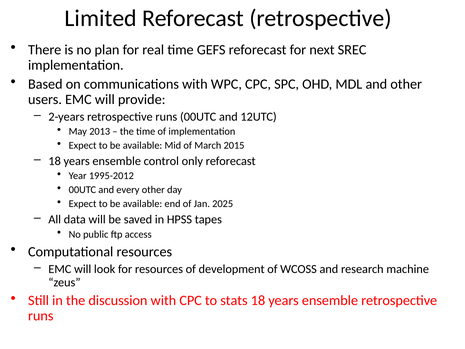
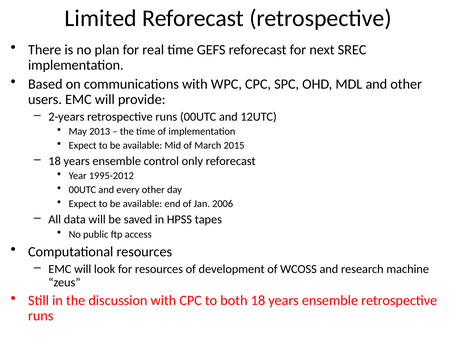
2025: 2025 -> 2006
stats: stats -> both
